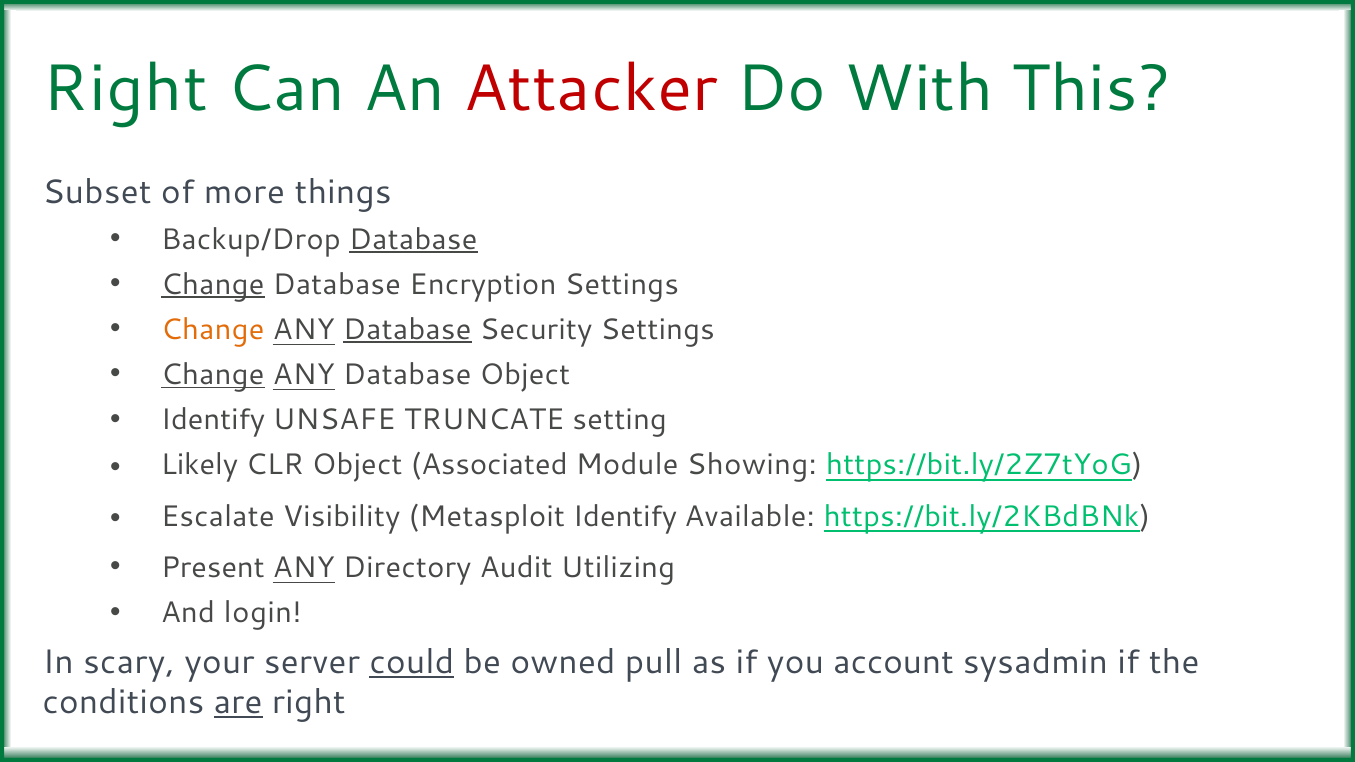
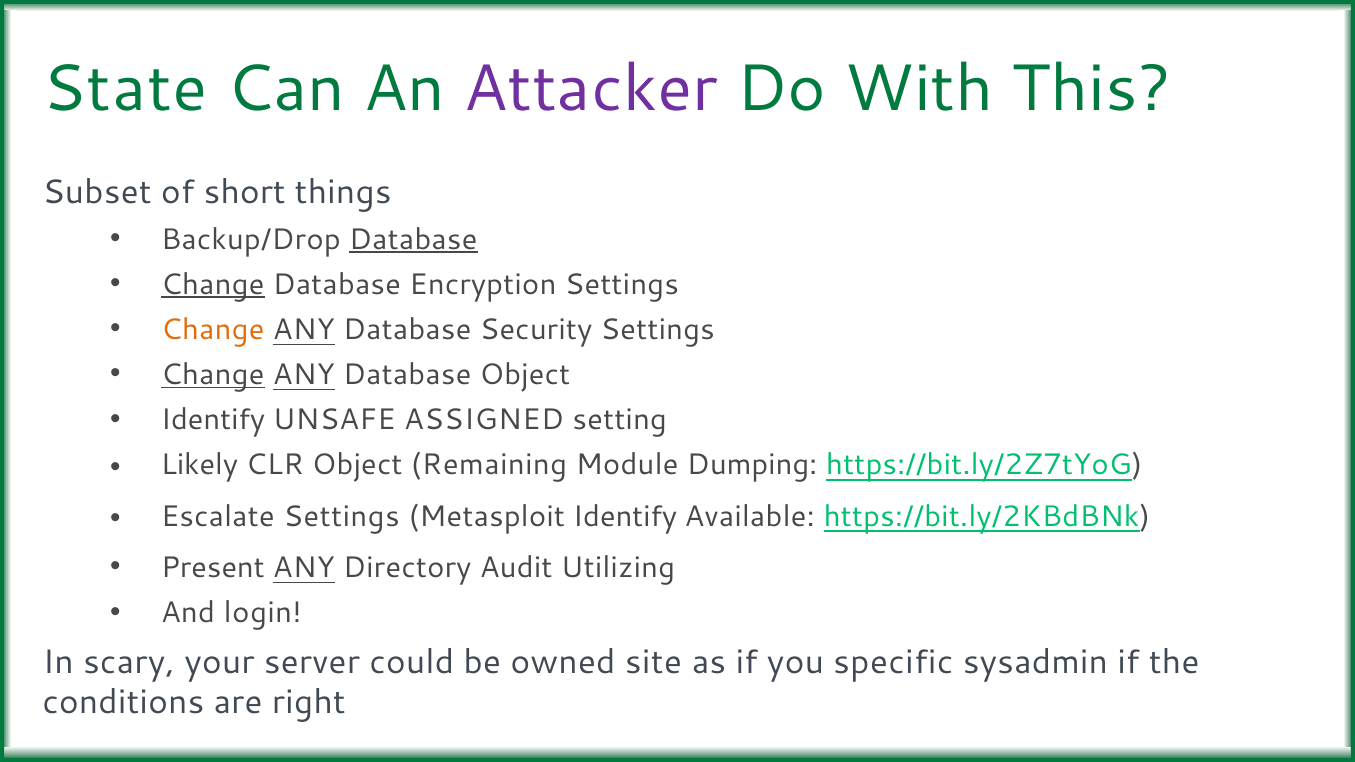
Right at (125, 89): Right -> State
Attacker colour: red -> purple
more: more -> short
Database at (407, 330) underline: present -> none
TRUNCATE: TRUNCATE -> ASSIGNED
Associated: Associated -> Remaining
Showing: Showing -> Dumping
Escalate Visibility: Visibility -> Settings
could underline: present -> none
pull: pull -> site
account: account -> specific
are underline: present -> none
